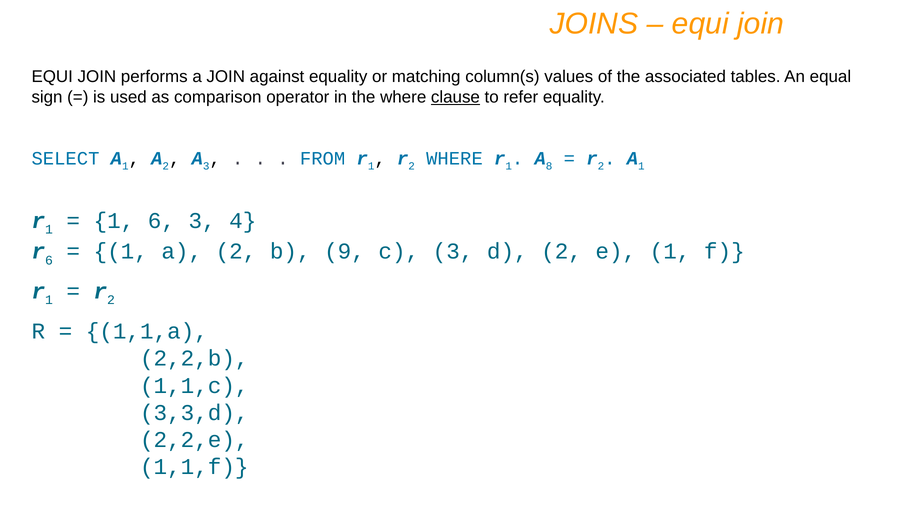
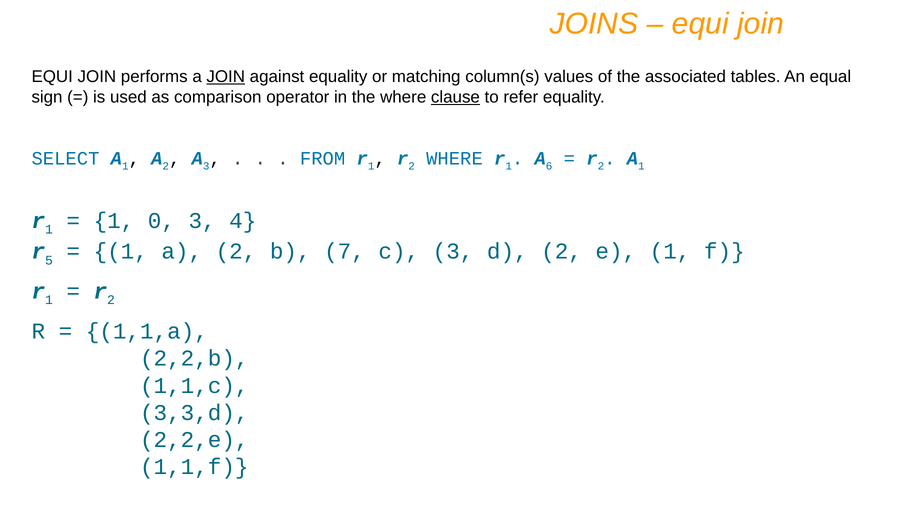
JOIN at (226, 77) underline: none -> present
8: 8 -> 6
1 6: 6 -> 0
r 6: 6 -> 5
9: 9 -> 7
